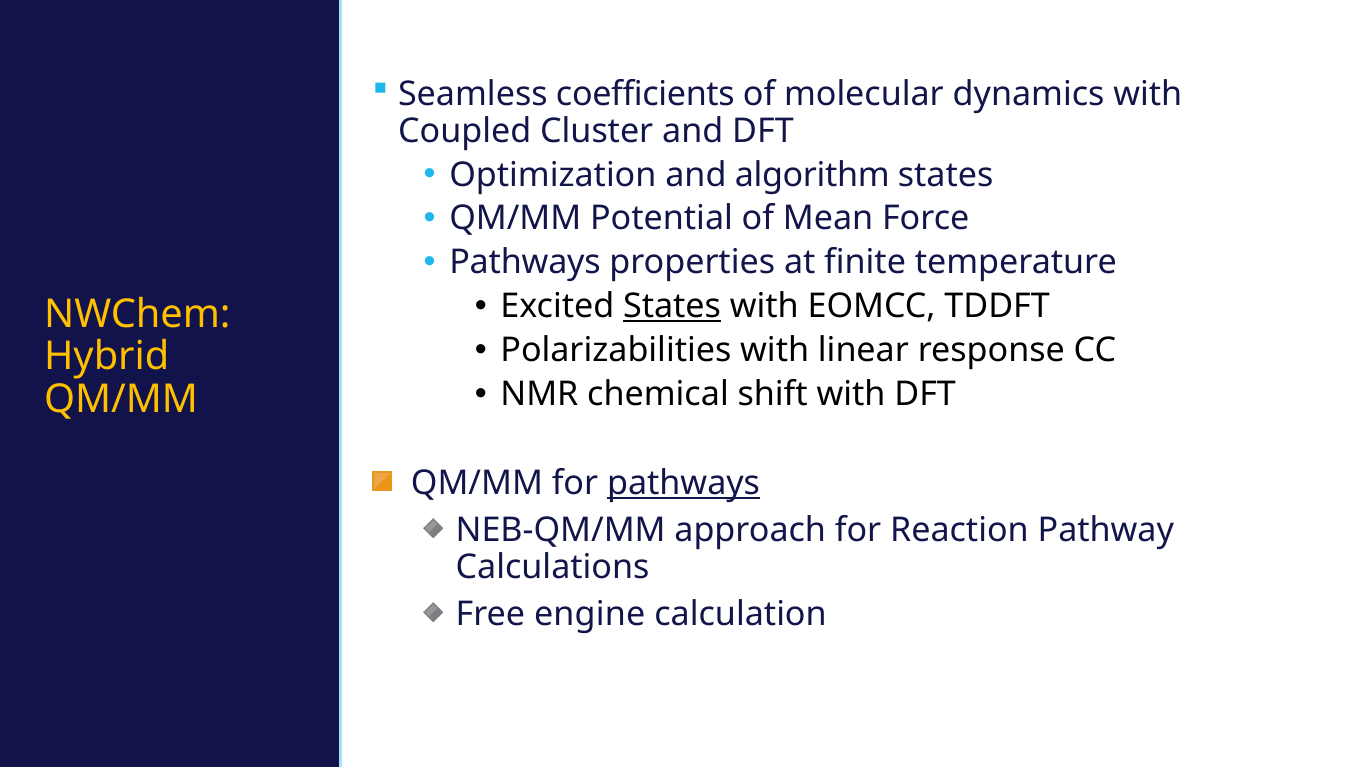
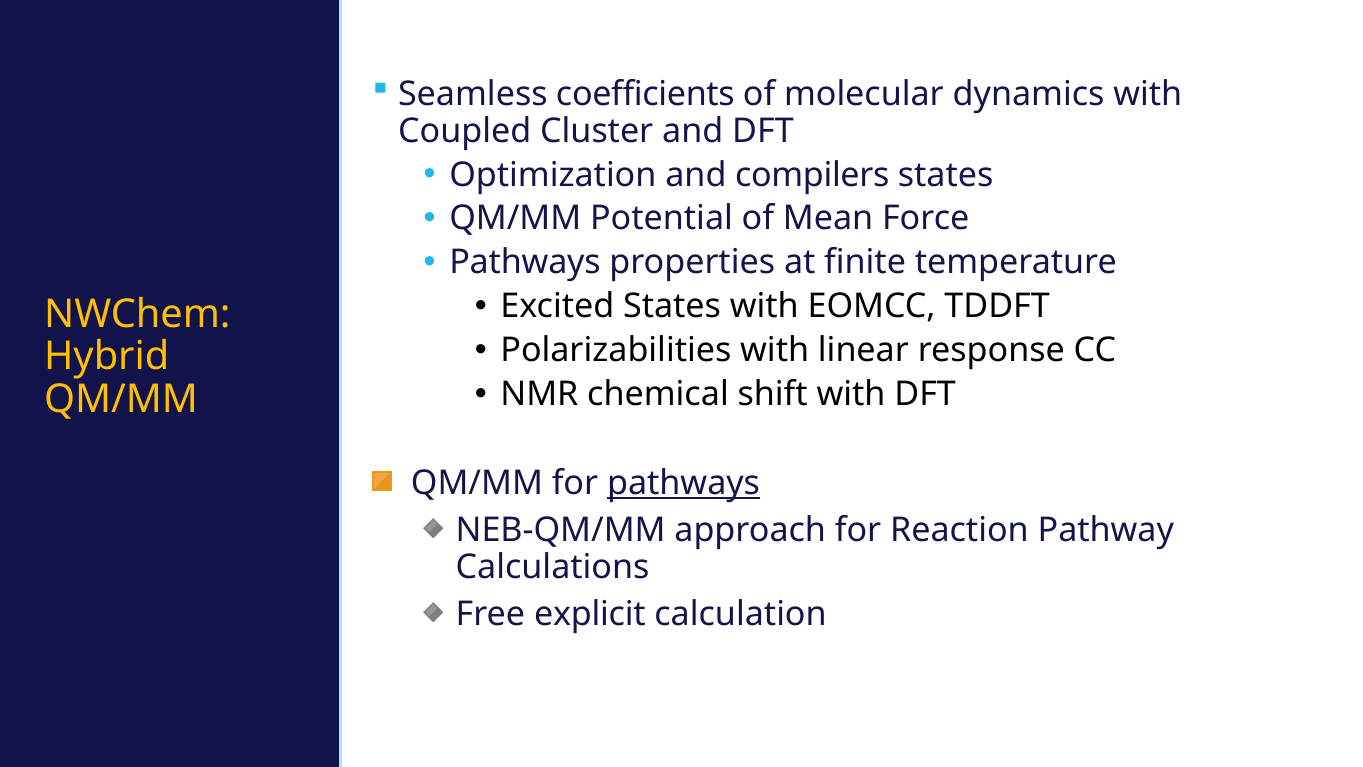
algorithm: algorithm -> compilers
States at (672, 306) underline: present -> none
engine: engine -> explicit
